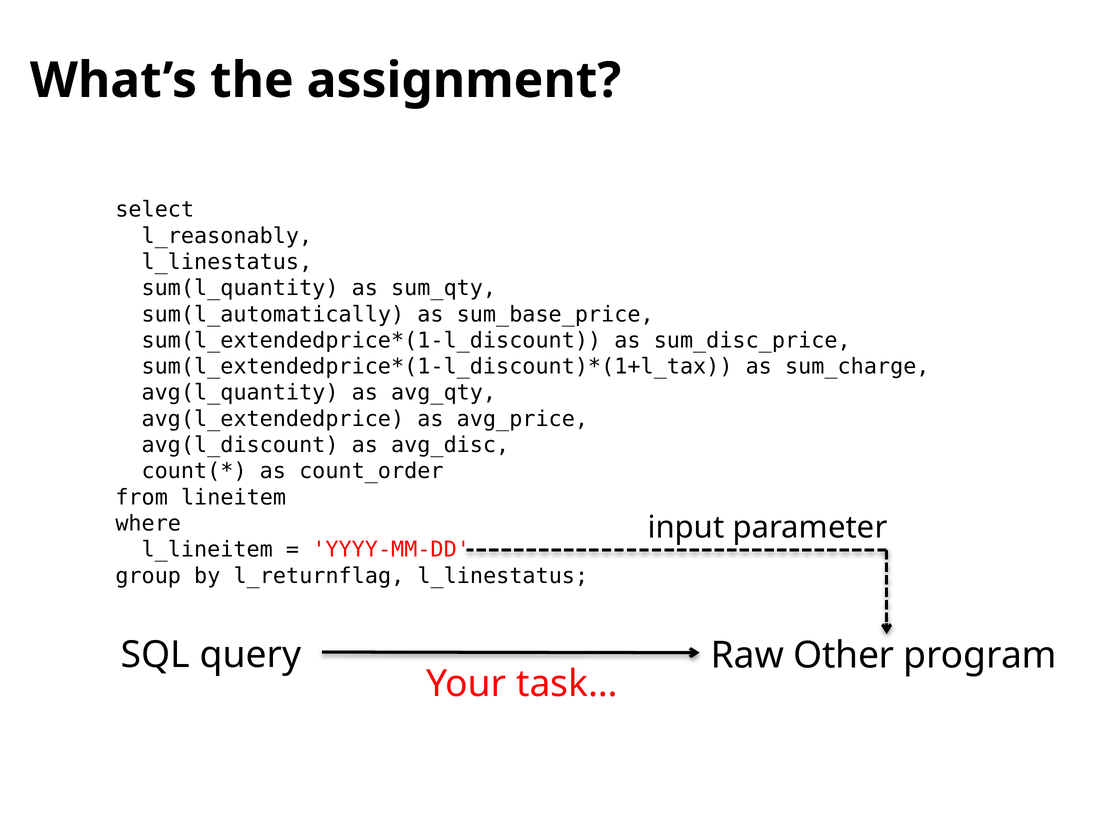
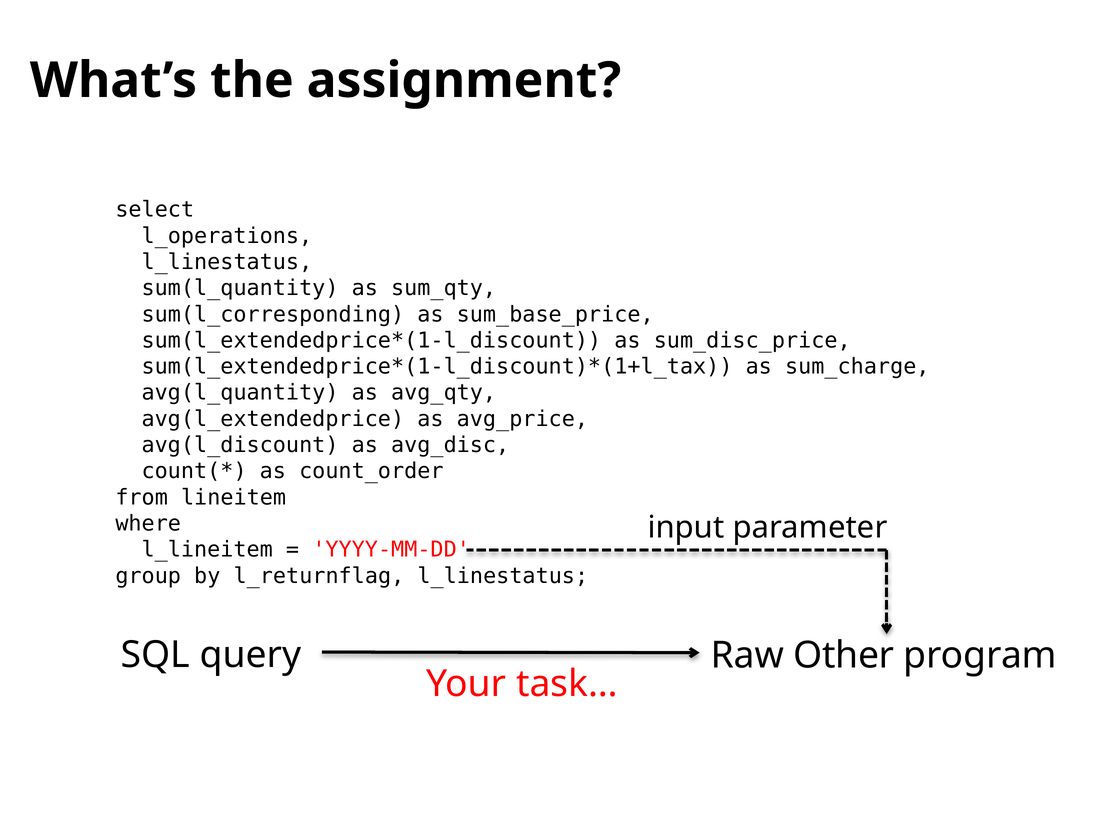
l_reasonably: l_reasonably -> l_operations
sum(l_automatically: sum(l_automatically -> sum(l_corresponding
